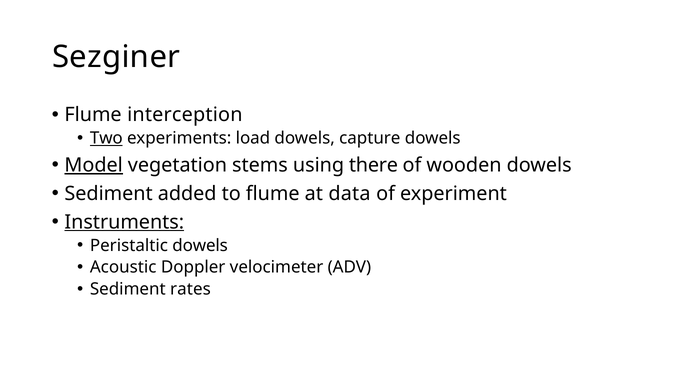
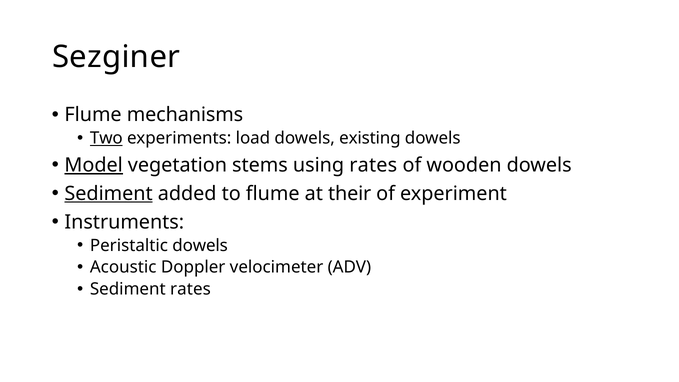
interception: interception -> mechanisms
capture: capture -> existing
using there: there -> rates
Sediment at (109, 194) underline: none -> present
data: data -> their
Instruments underline: present -> none
